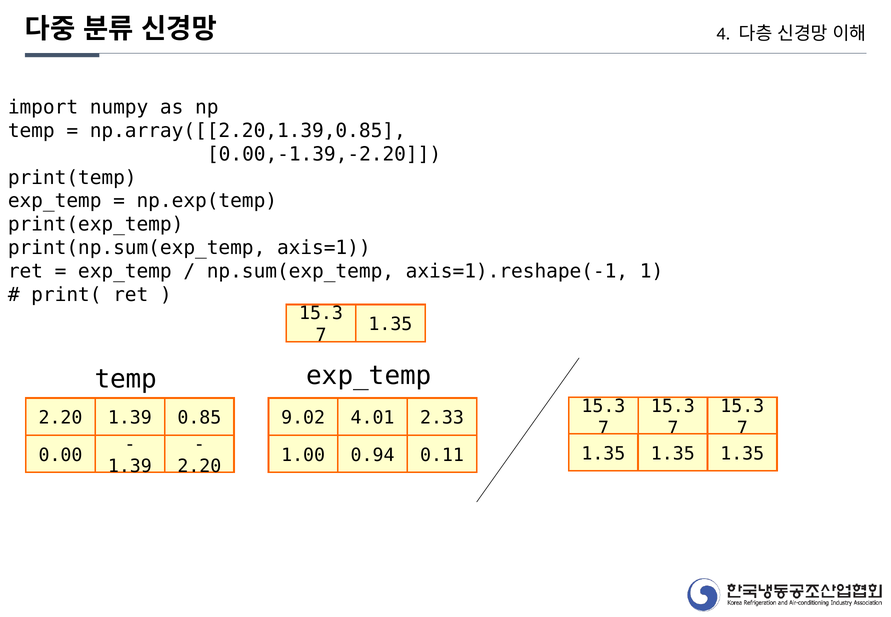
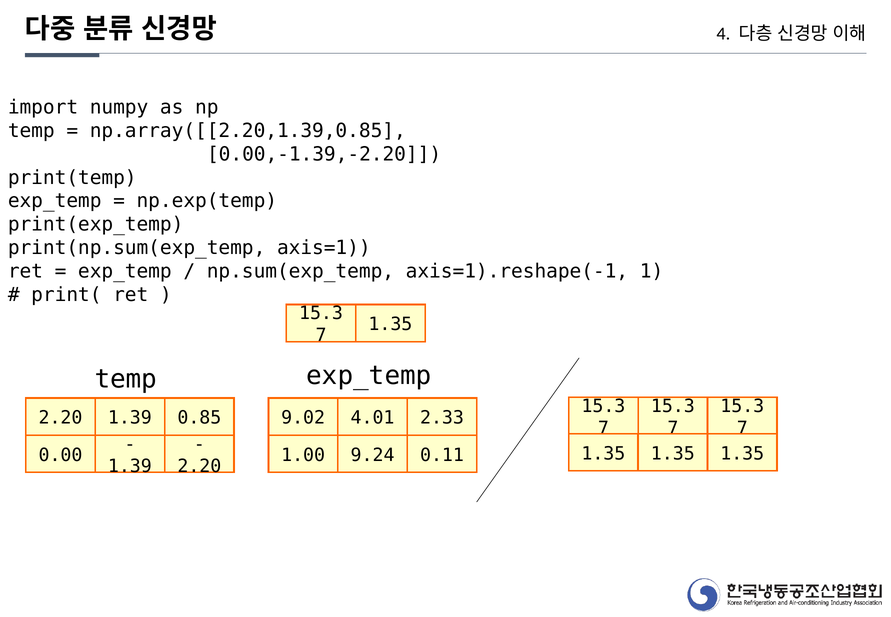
0.94: 0.94 -> 9.24
